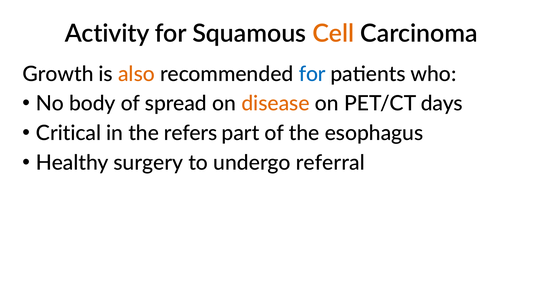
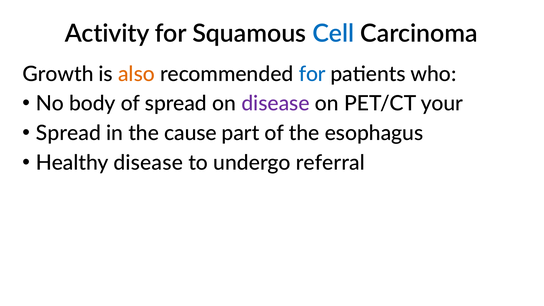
Cell colour: orange -> blue
disease at (275, 104) colour: orange -> purple
days: days -> your
Critical at (69, 133): Critical -> Spread
refers: refers -> cause
Healthy surgery: surgery -> disease
